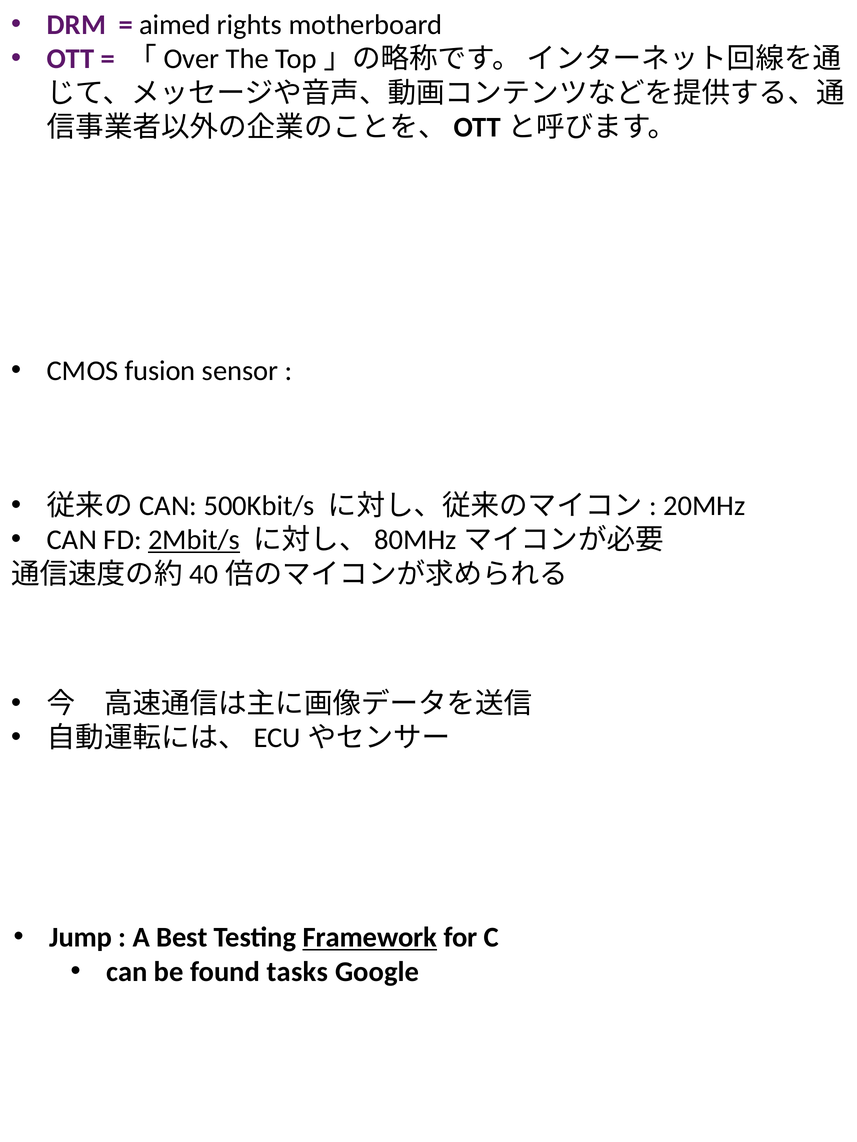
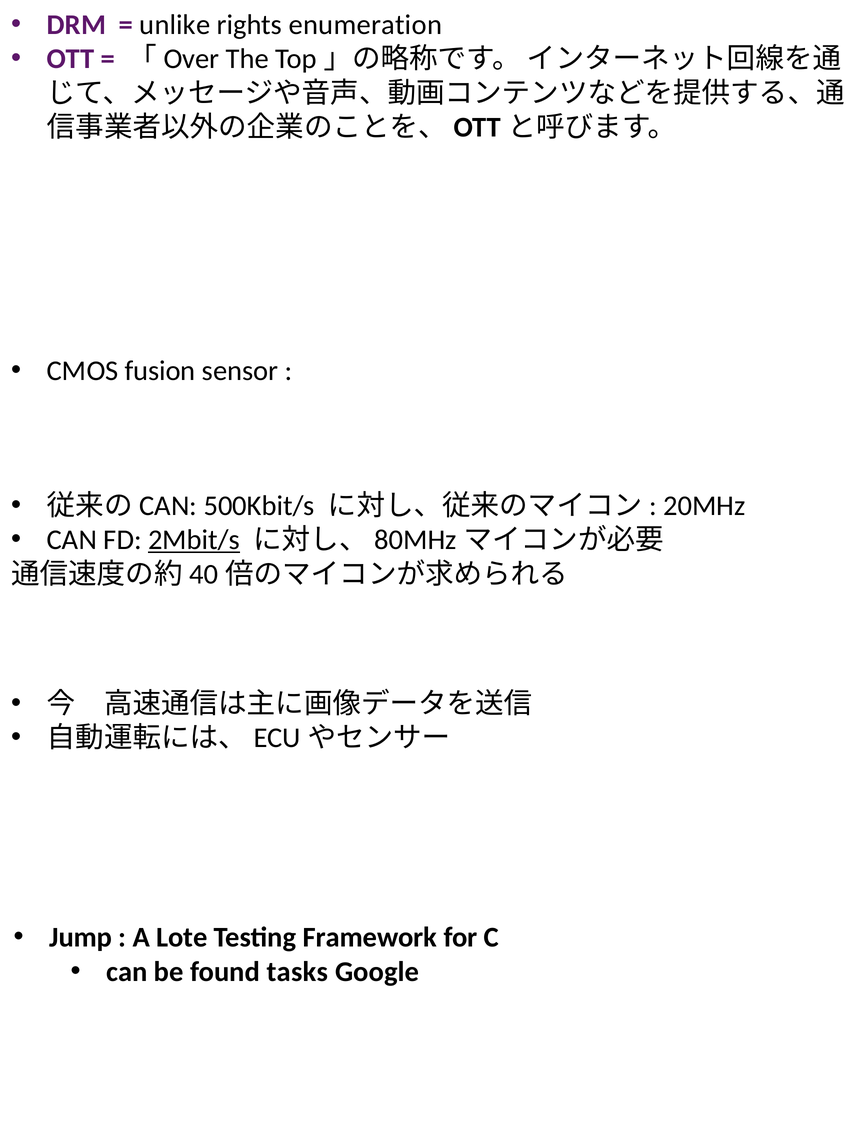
aimed: aimed -> unlike
motherboard: motherboard -> enumeration
Best: Best -> Lote
Framework underline: present -> none
